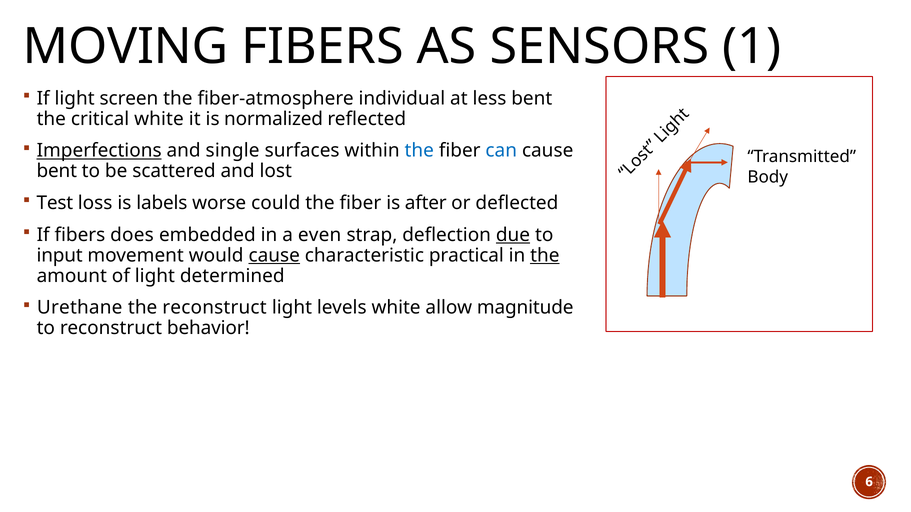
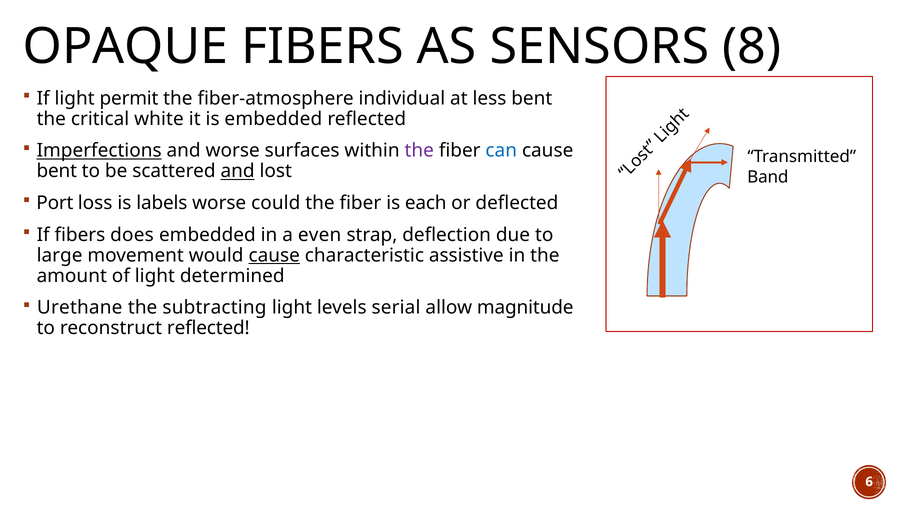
MOVING: MOVING -> OPAQUE
1: 1 -> 8
screen: screen -> permit
is normalized: normalized -> embedded
and single: single -> worse
the at (419, 151) colour: blue -> purple
and at (238, 171) underline: none -> present
Body: Body -> Band
Test: Test -> Port
after: after -> each
due underline: present -> none
input: input -> large
practical: practical -> assistive
the at (545, 256) underline: present -> none
the reconstruct: reconstruct -> subtracting
levels white: white -> serial
reconstruct behavior: behavior -> reflected
